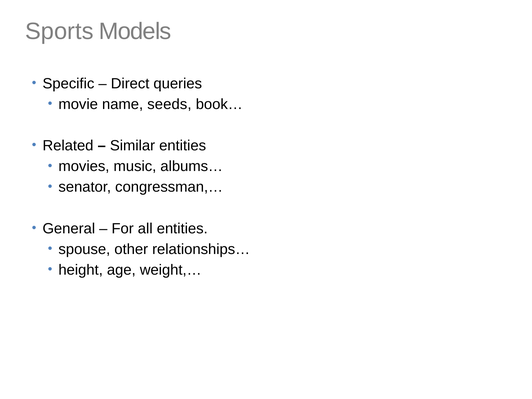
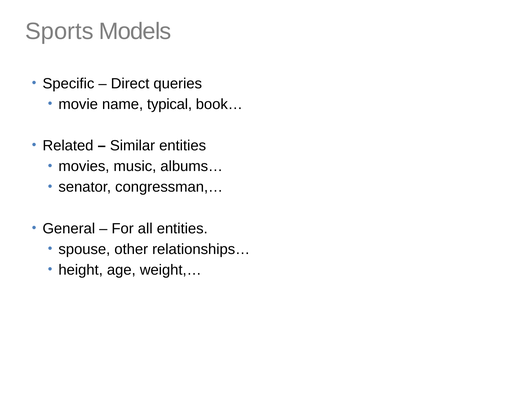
seeds: seeds -> typical
